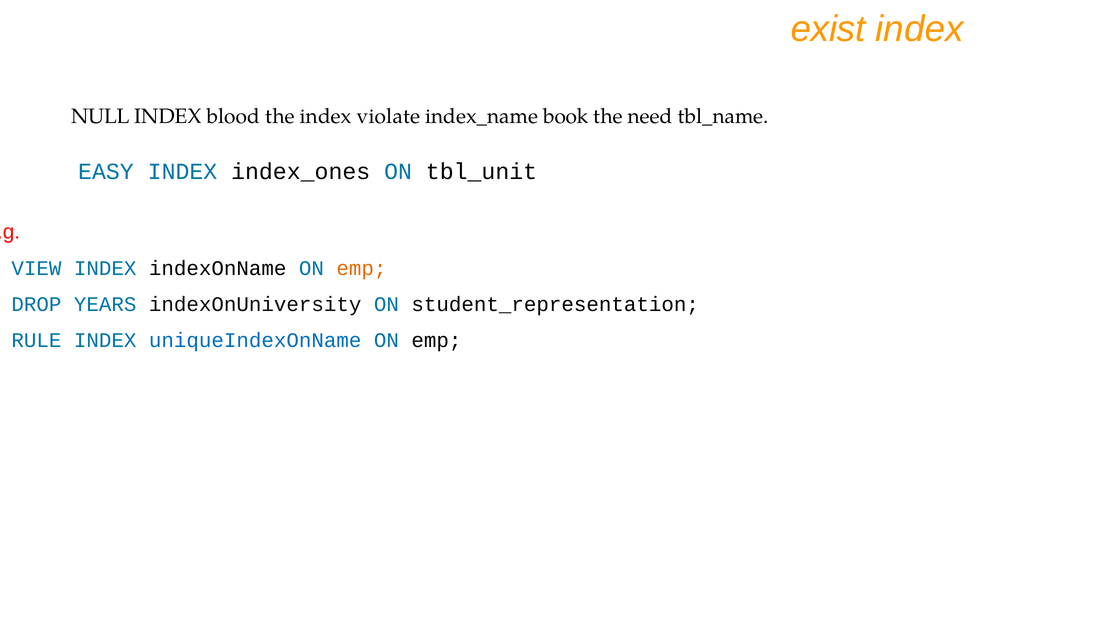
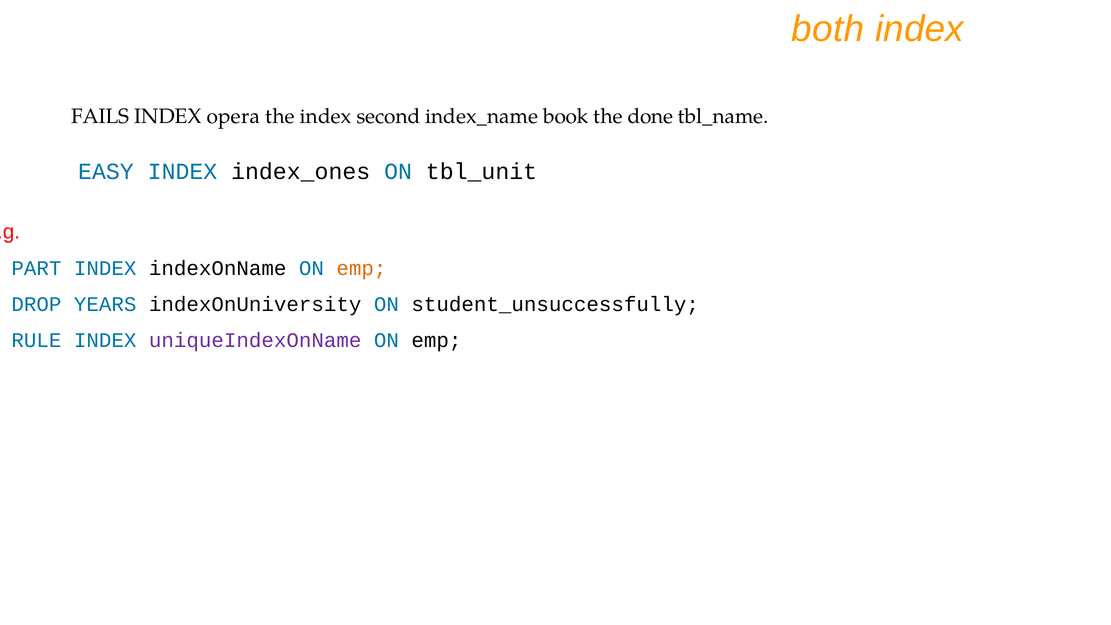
exist: exist -> both
NULL: NULL -> FAILS
blood: blood -> opera
violate: violate -> second
need: need -> done
VIEW: VIEW -> PART
student_representation: student_representation -> student_unsuccessfully
uniqueIndexOnName colour: blue -> purple
